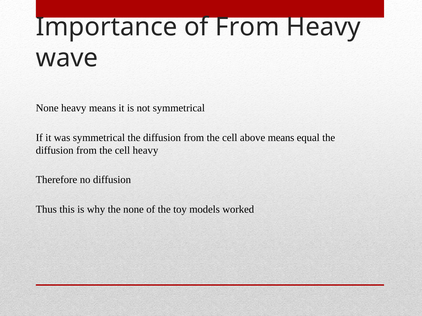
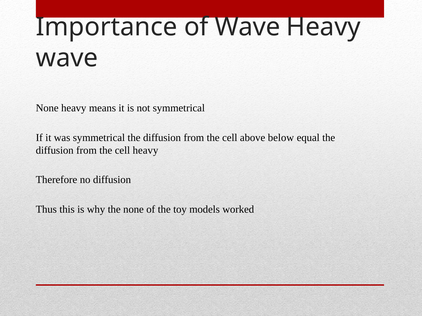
of From: From -> Wave
above means: means -> below
